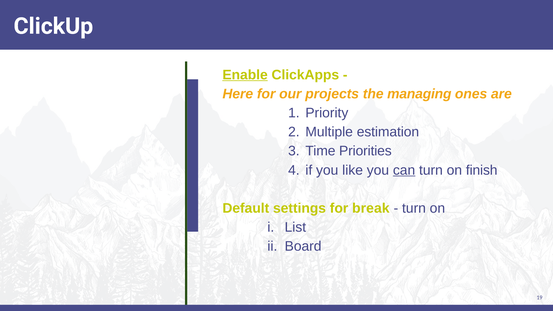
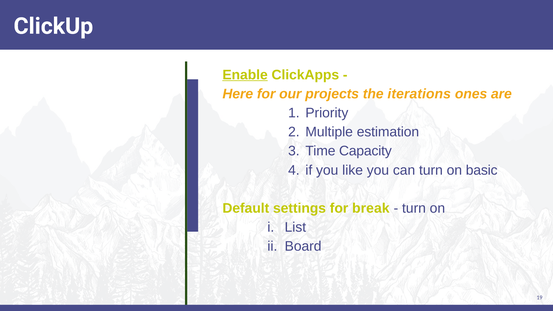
managing: managing -> iterations
Priorities: Priorities -> Capacity
can underline: present -> none
finish: finish -> basic
